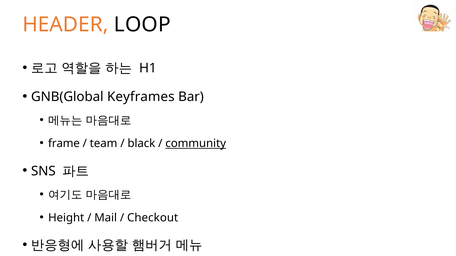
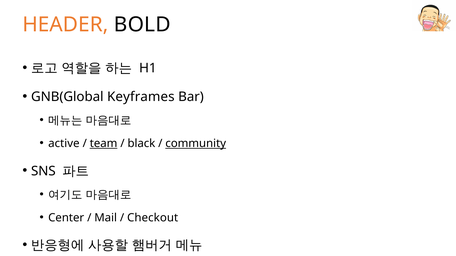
LOOP: LOOP -> BOLD
frame: frame -> active
team underline: none -> present
Height: Height -> Center
